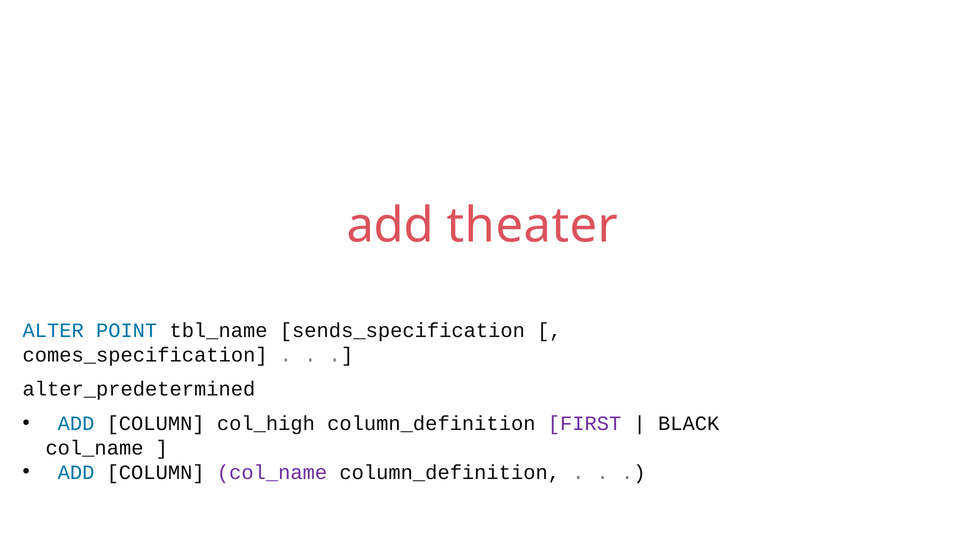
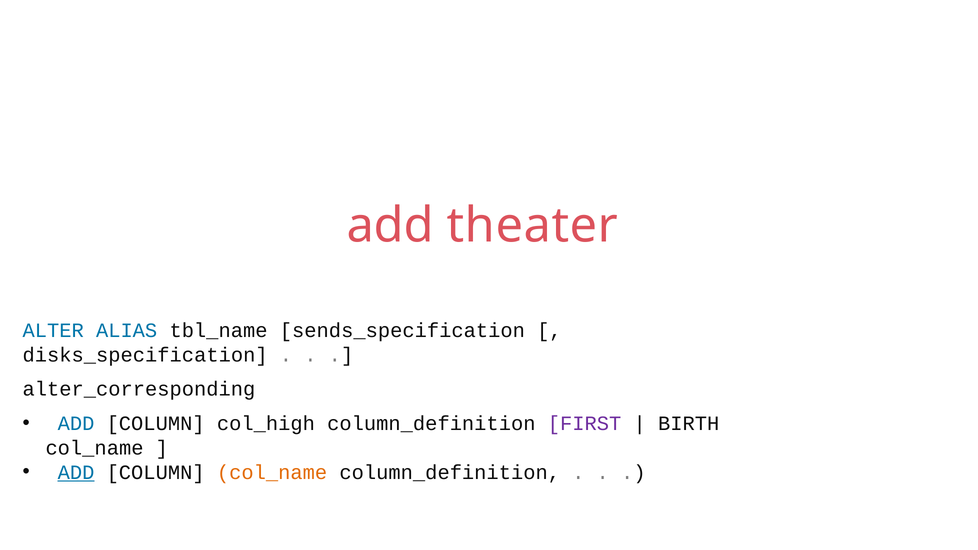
POINT: POINT -> ALIAS
comes_specification: comes_specification -> disks_specification
alter_predetermined: alter_predetermined -> alter_corresponding
BLACK: BLACK -> BIRTH
ADD at (76, 472) underline: none -> present
col_name at (272, 472) colour: purple -> orange
